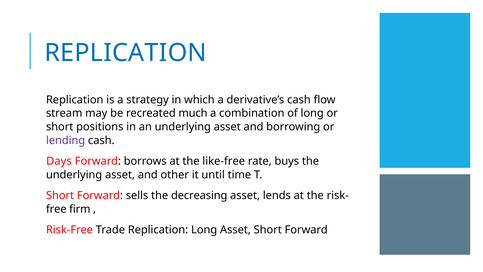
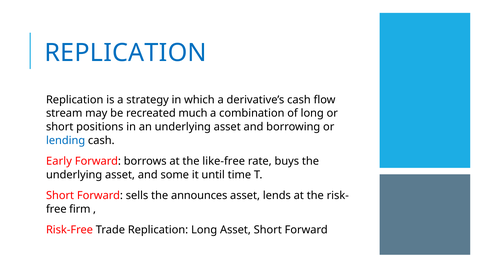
lending colour: purple -> blue
Days: Days -> Early
other: other -> some
decreasing: decreasing -> announces
